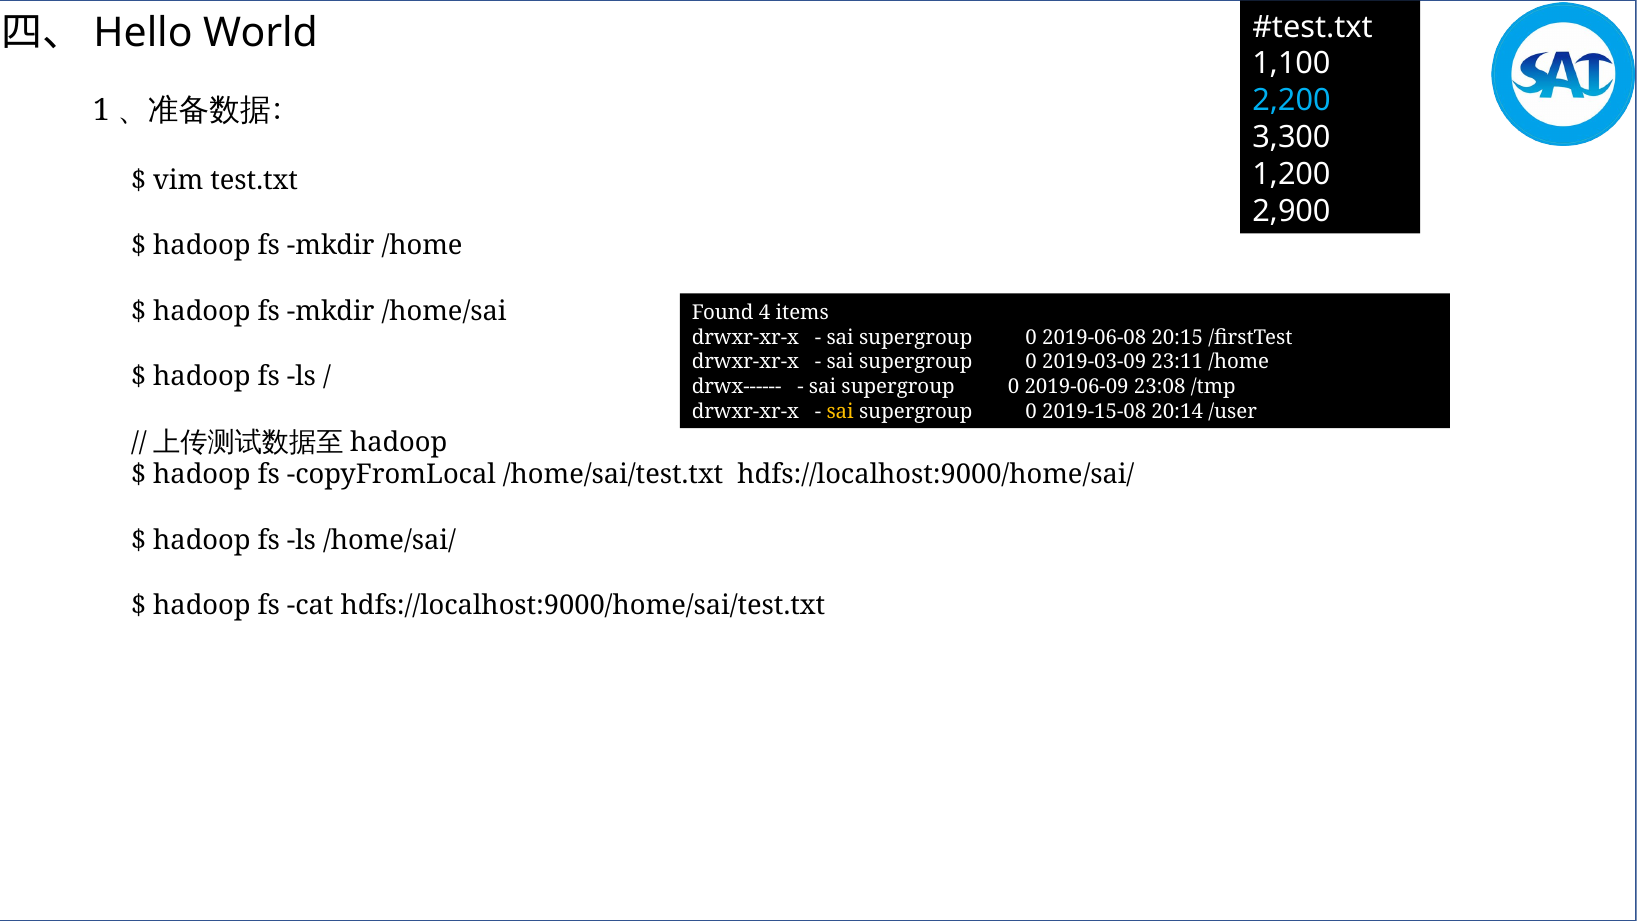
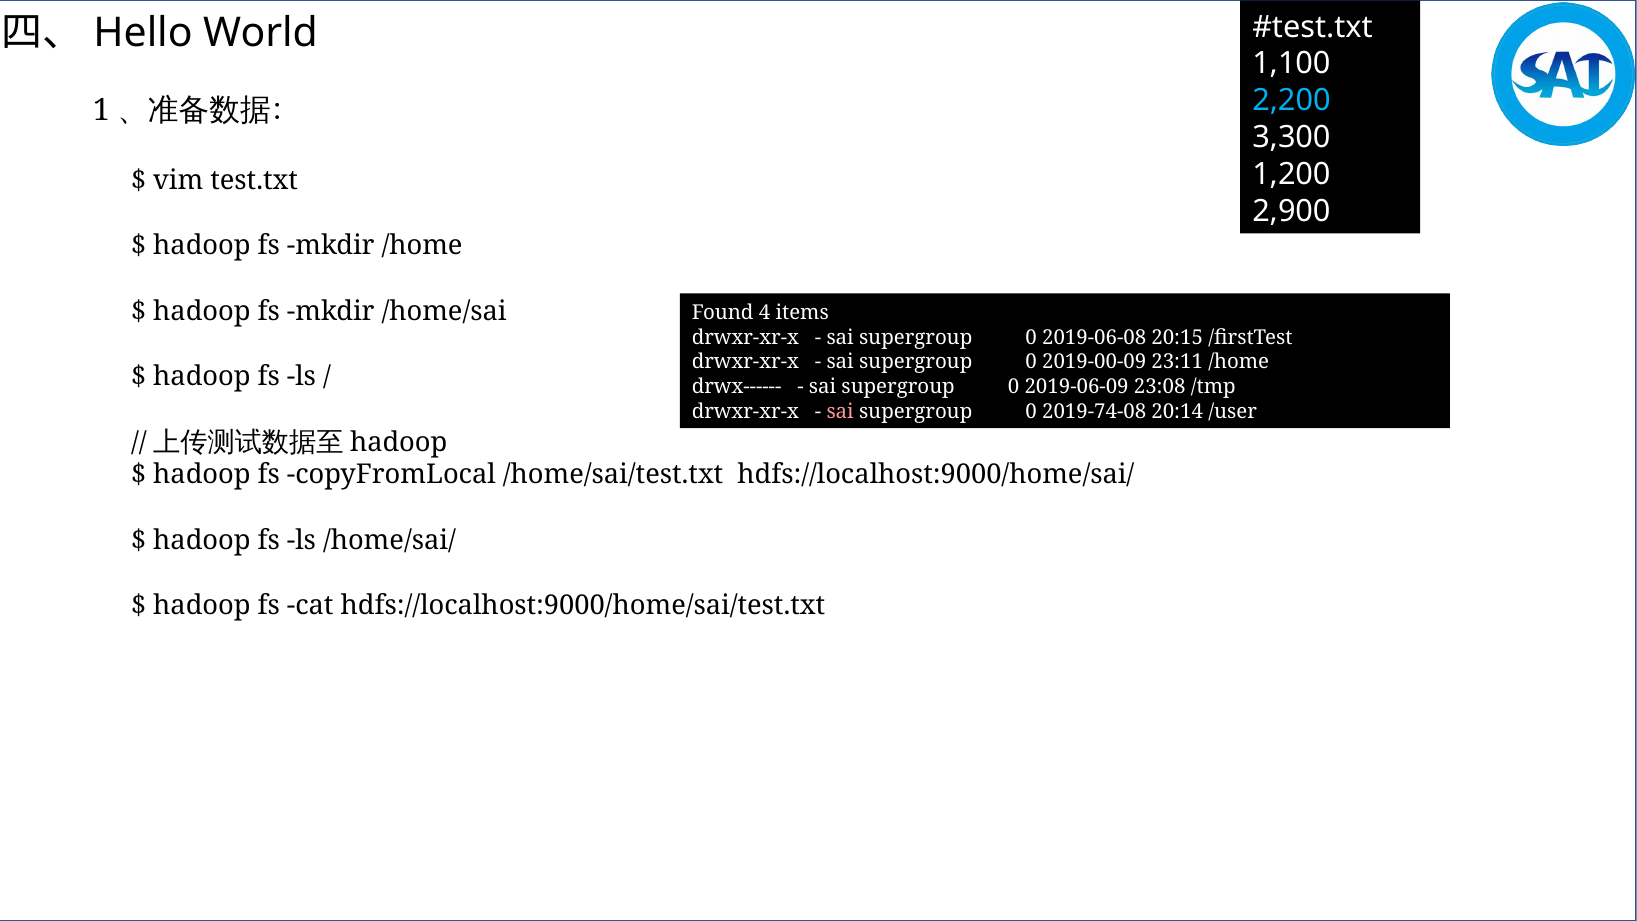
2019-03-09: 2019-03-09 -> 2019-00-09
sai at (840, 411) colour: yellow -> pink
2019-15-08: 2019-15-08 -> 2019-74-08
